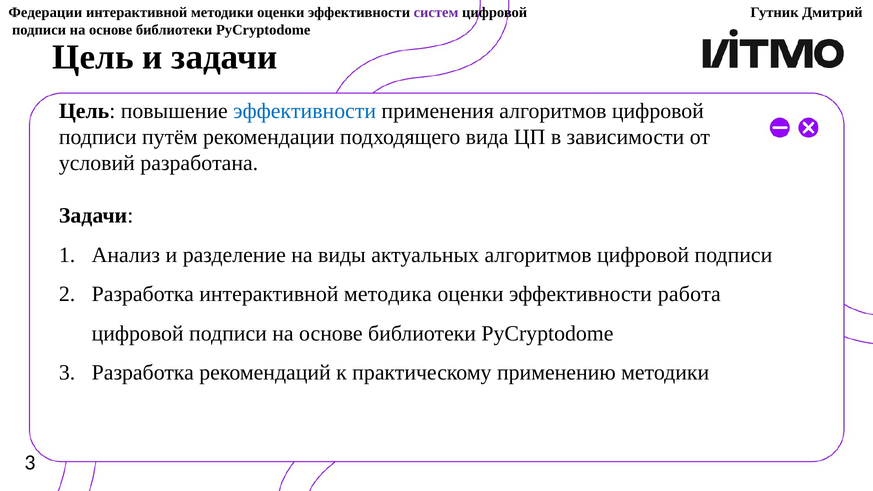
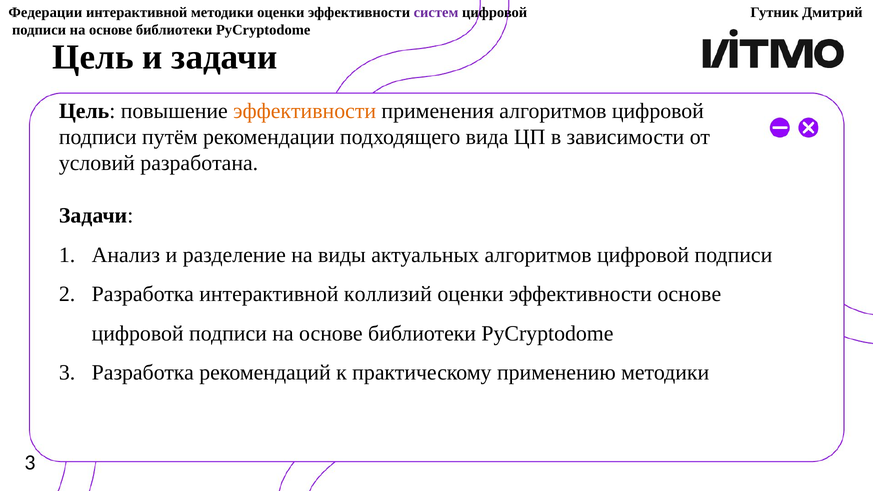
эффективности at (305, 111) colour: blue -> orange
методика: методика -> коллизий
эффективности работа: работа -> основе
